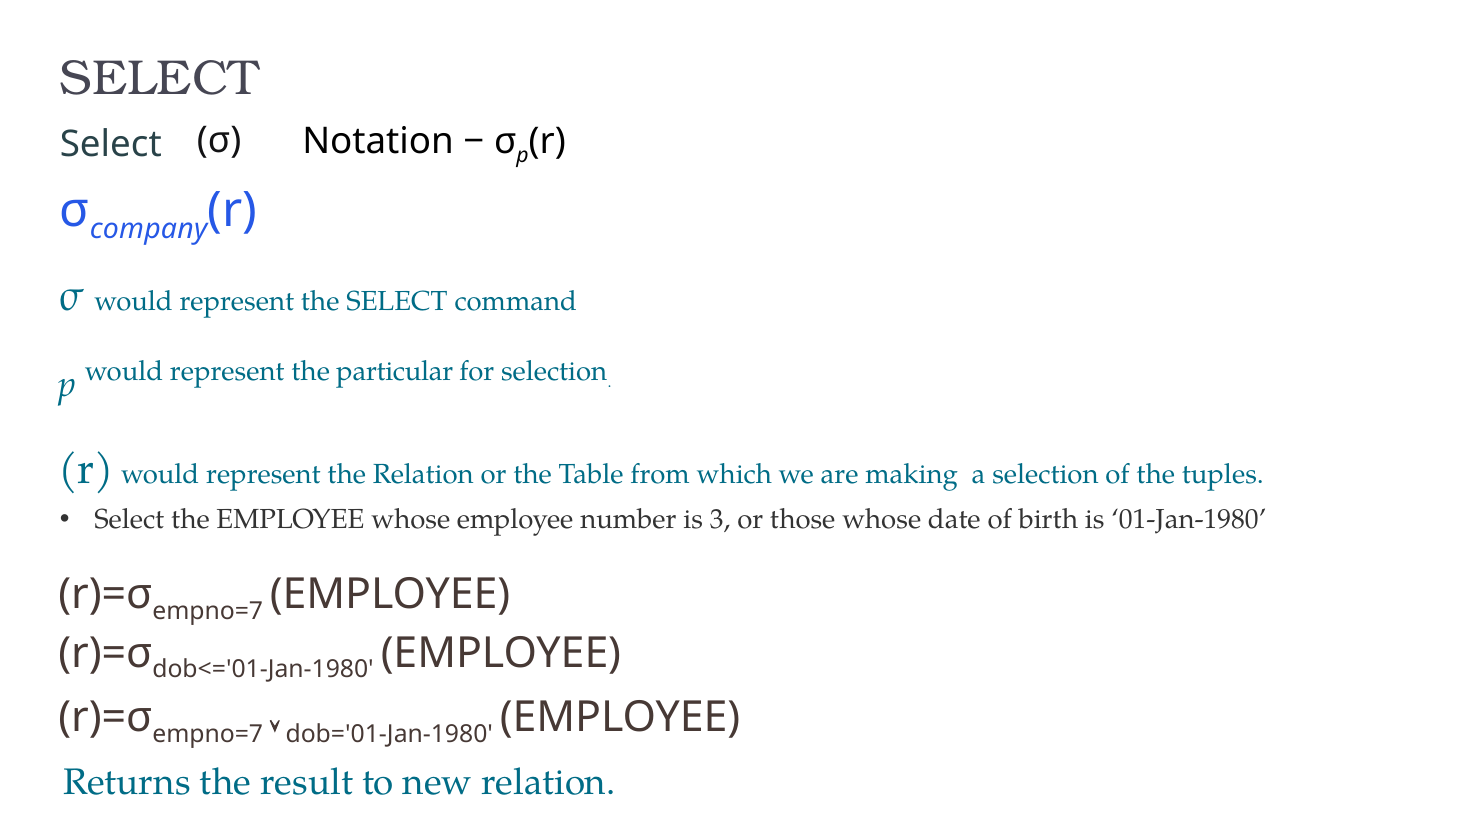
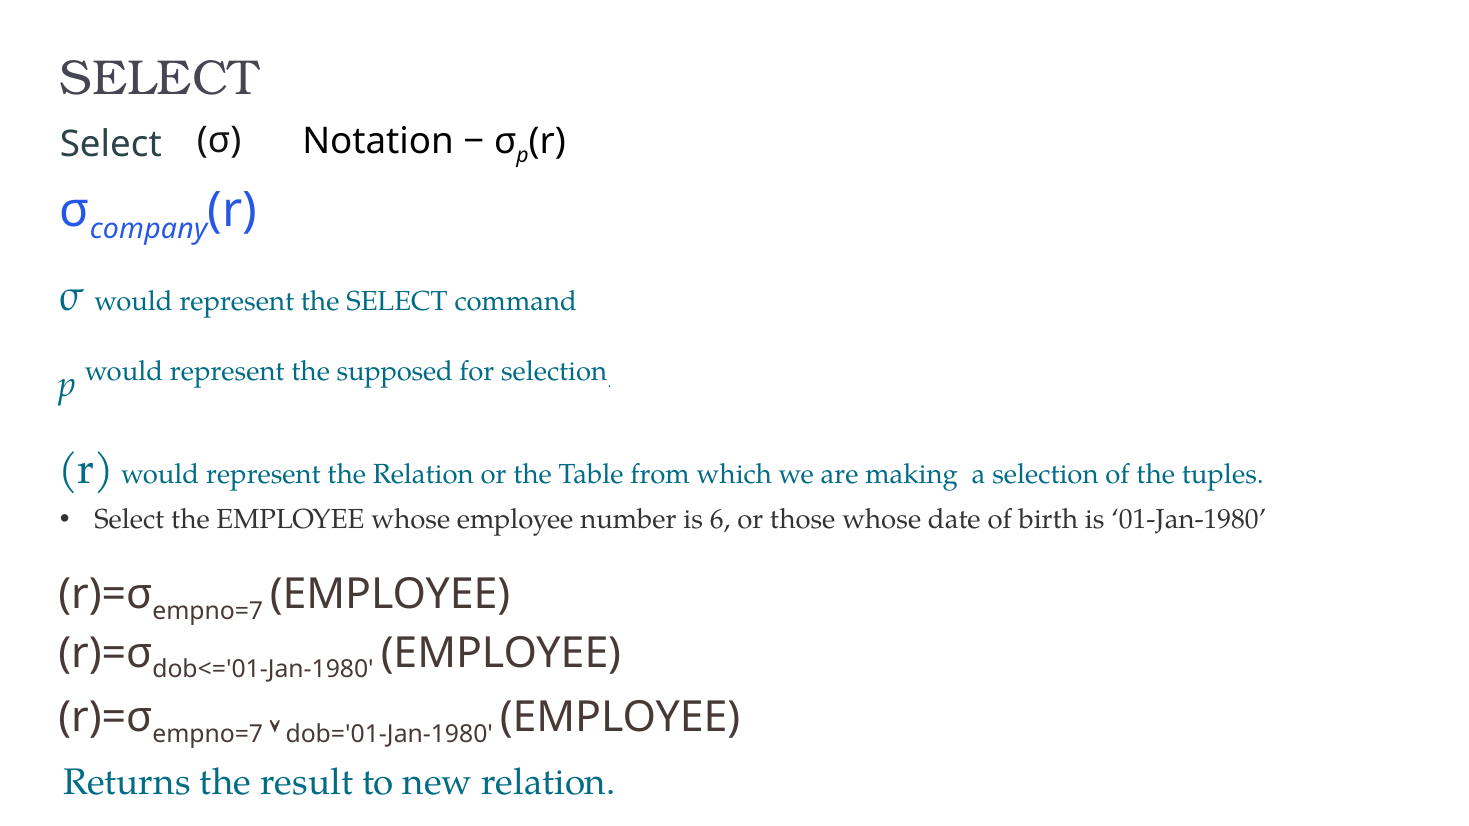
particular: particular -> supposed
3: 3 -> 6
